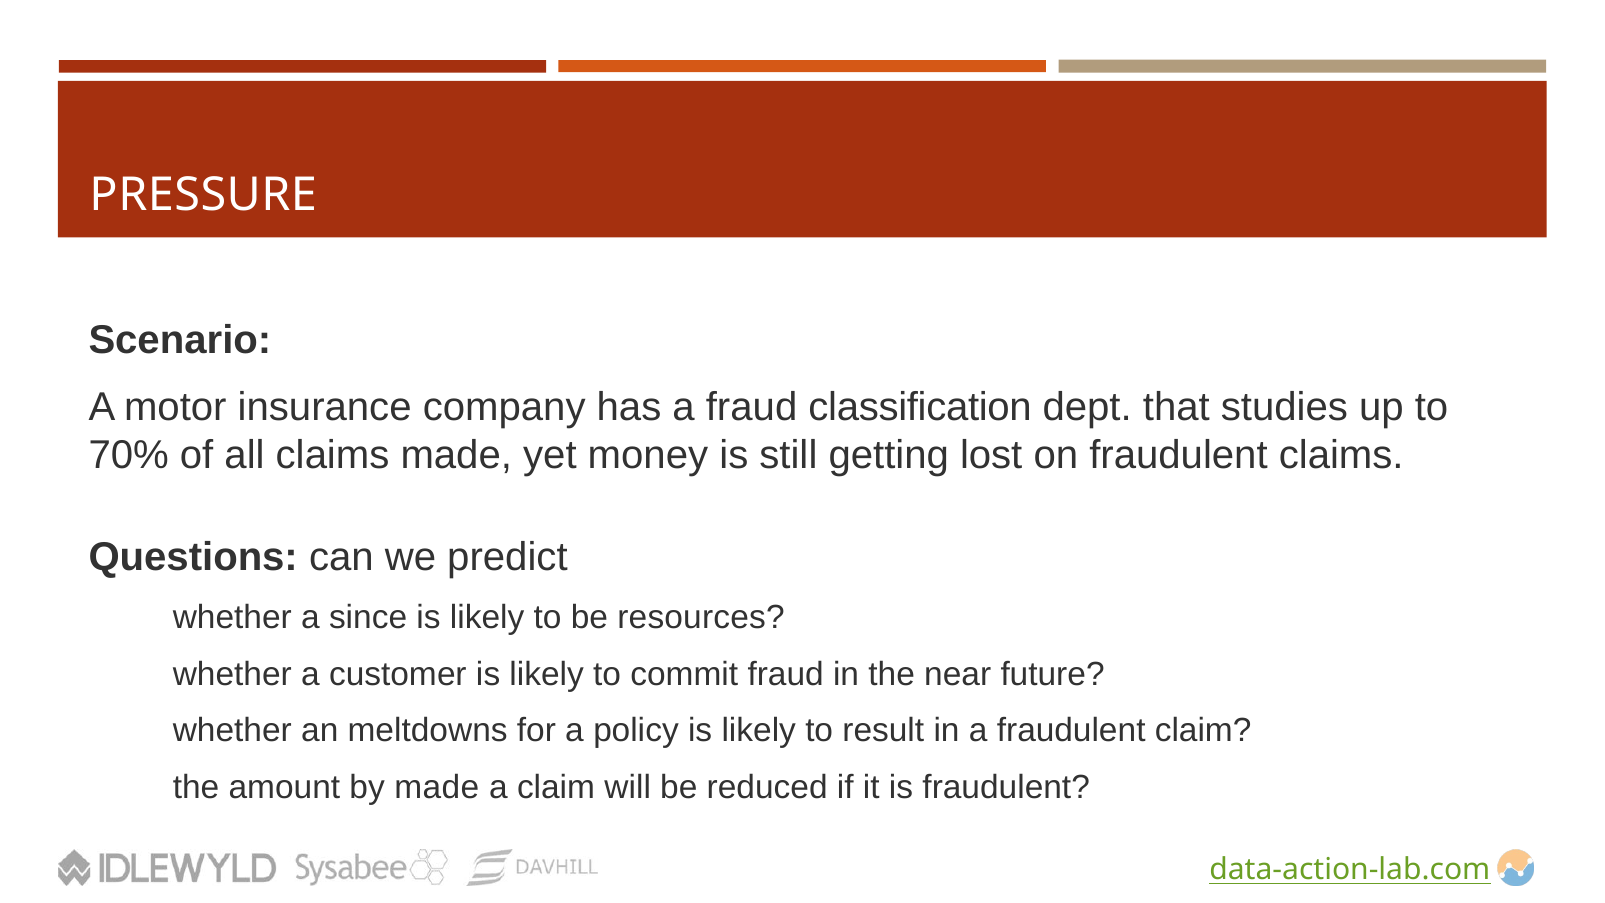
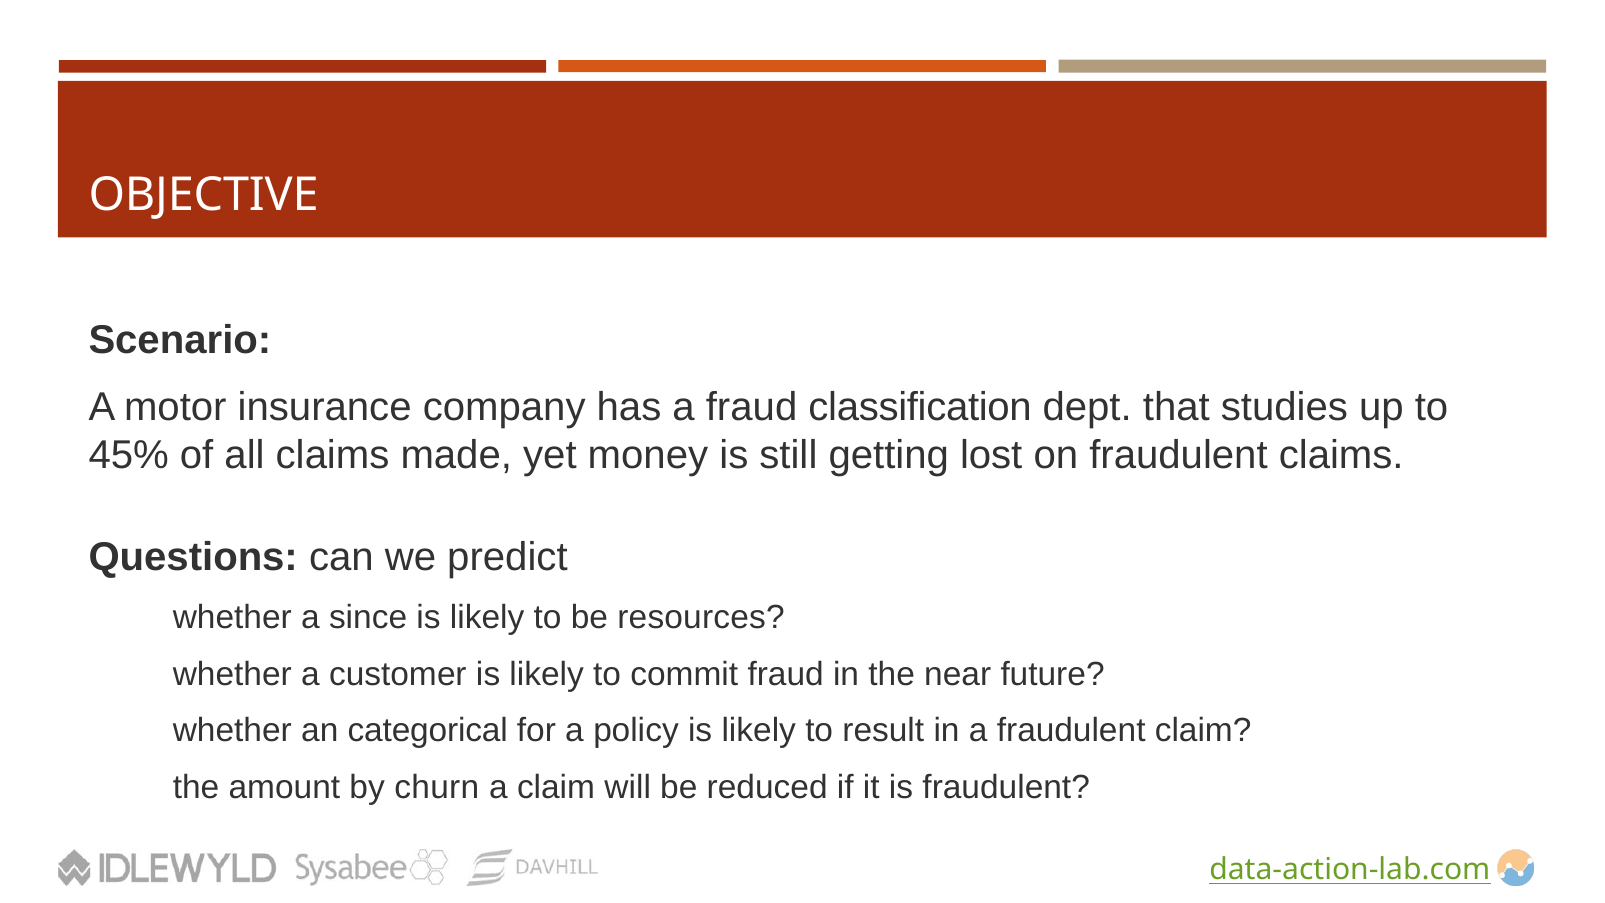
PRESSURE: PRESSURE -> OBJECTIVE
70%: 70% -> 45%
meltdowns: meltdowns -> categorical
by made: made -> churn
